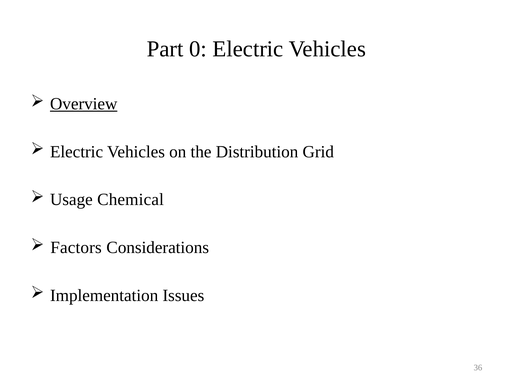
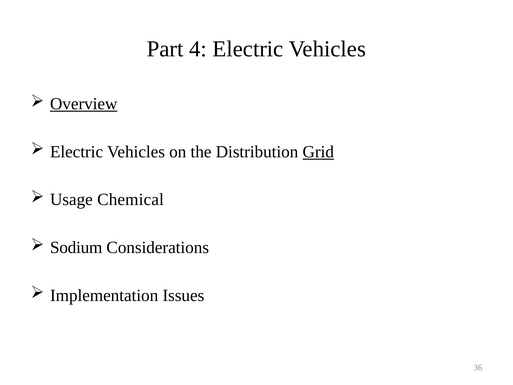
0: 0 -> 4
Grid underline: none -> present
Factors: Factors -> Sodium
